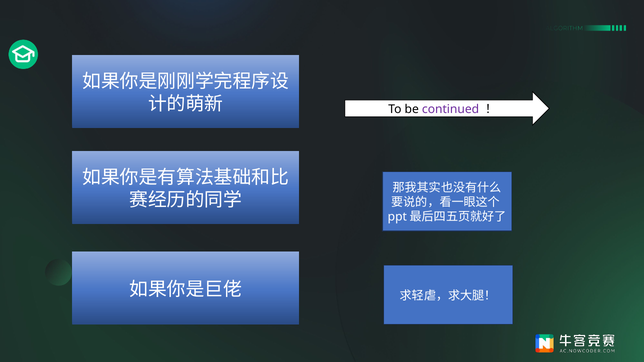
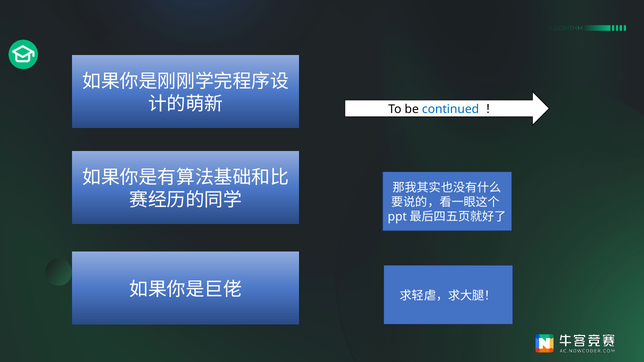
continued colour: purple -> blue
